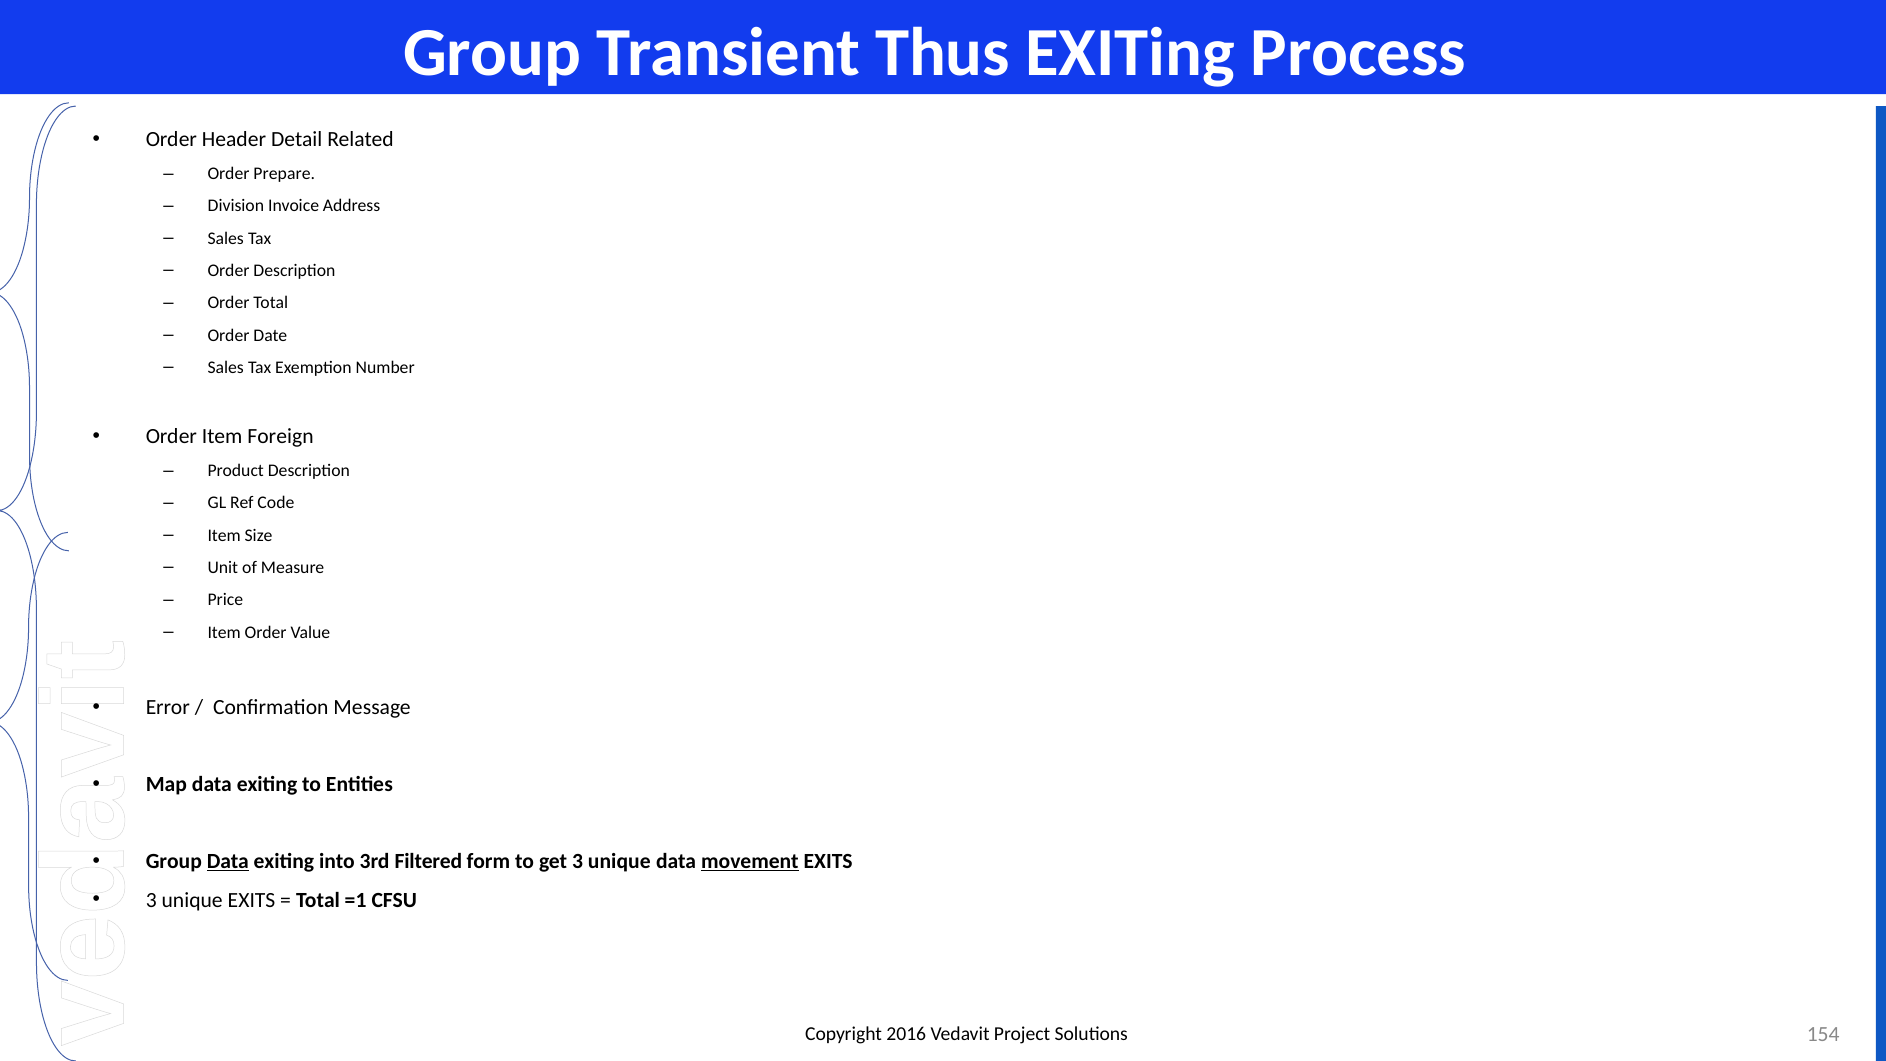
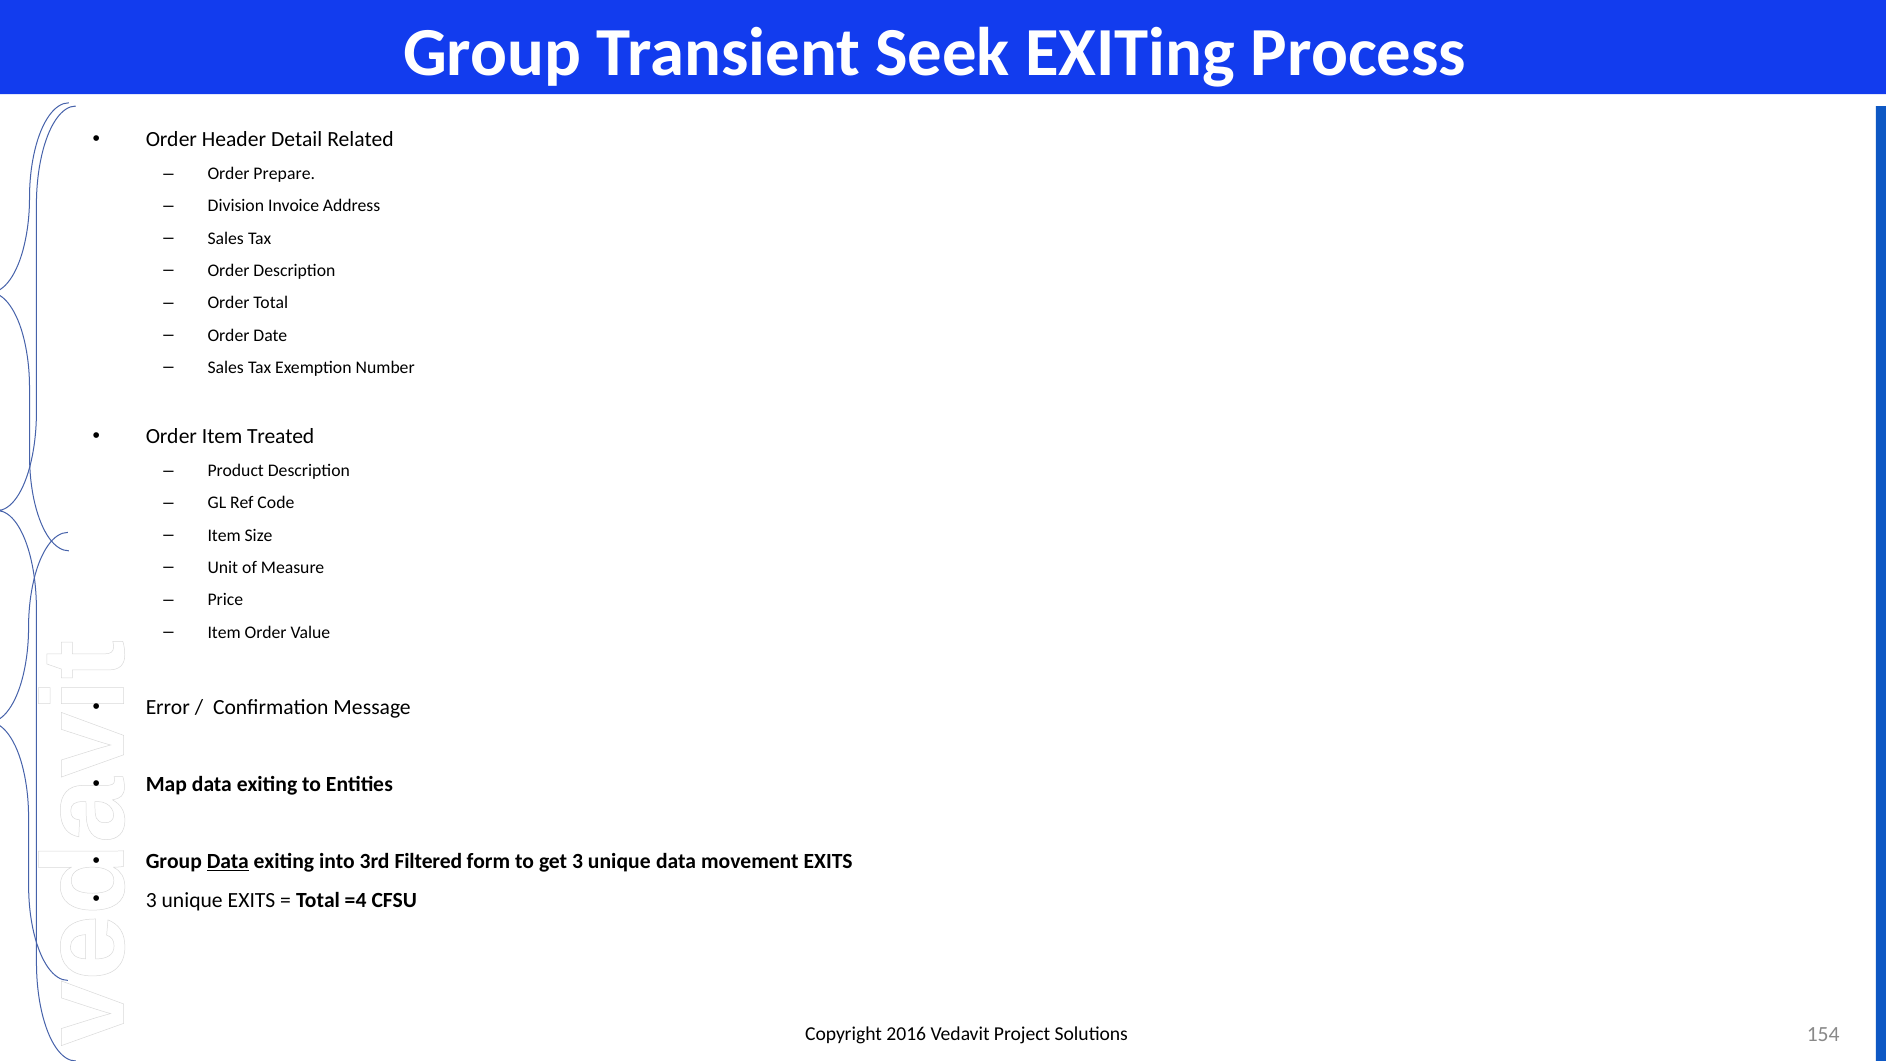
Thus: Thus -> Seek
Foreign: Foreign -> Treated
movement underline: present -> none
=1: =1 -> =4
